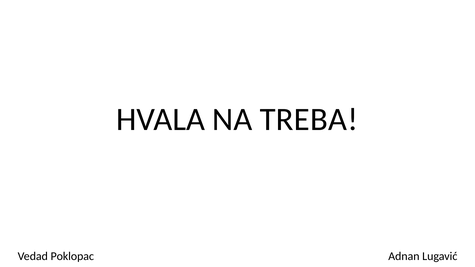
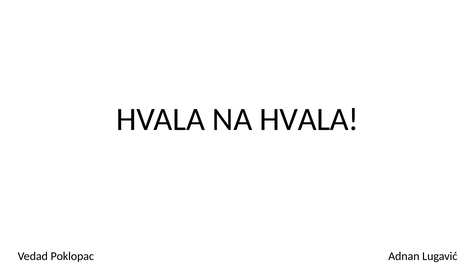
NA TREBA: TREBA -> HVALA
